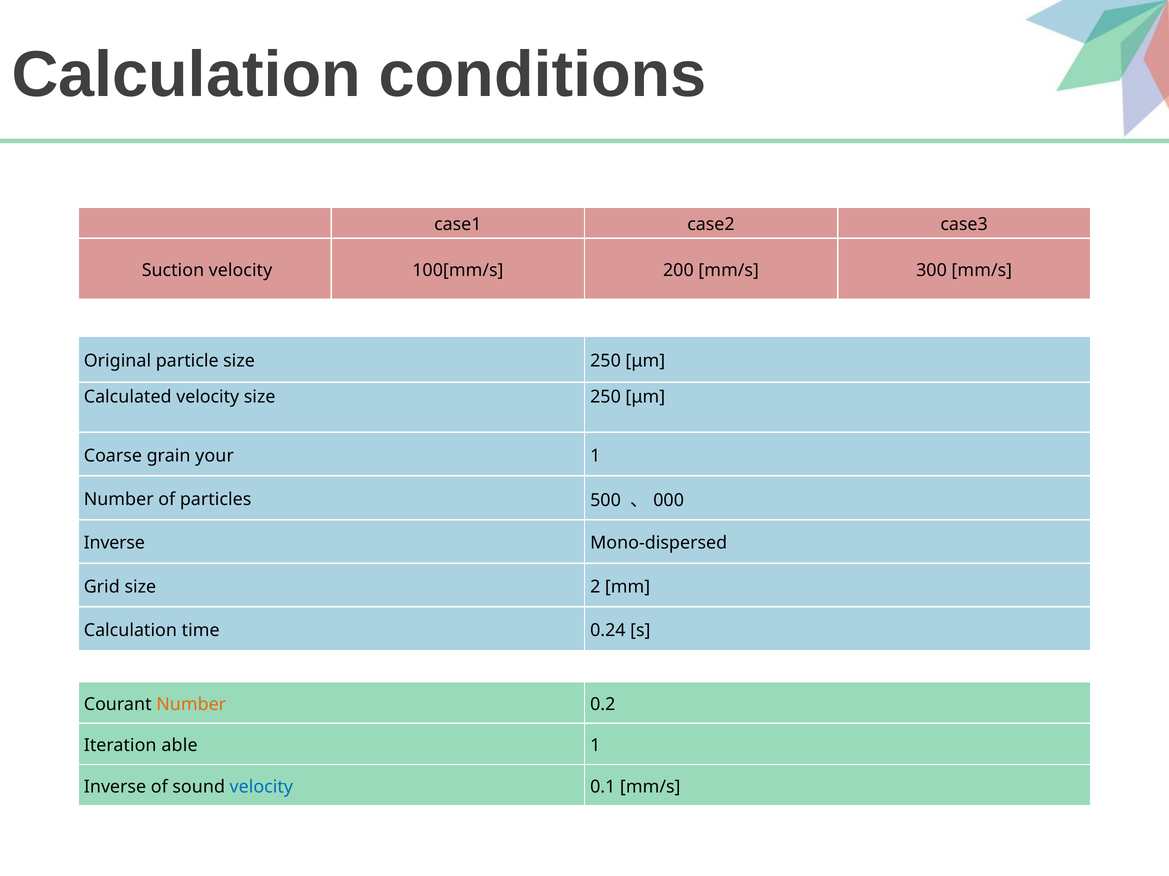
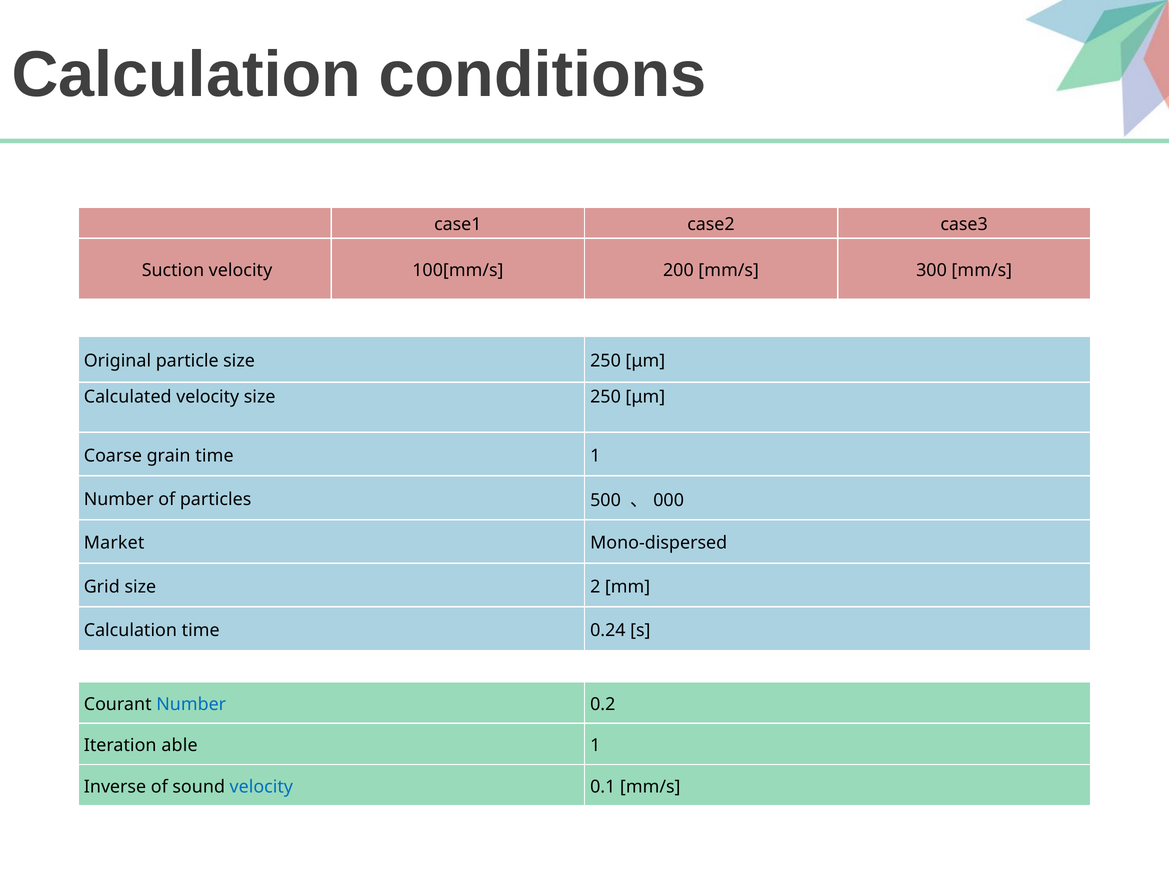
grain your: your -> time
Inverse at (114, 543): Inverse -> Market
Number at (191, 705) colour: orange -> blue
